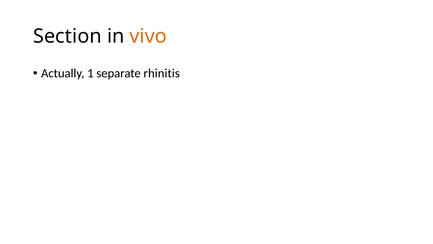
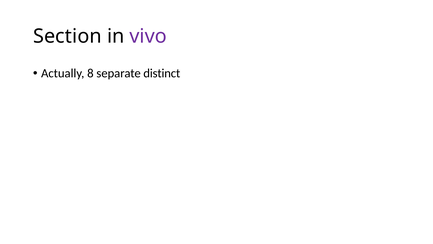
vivo colour: orange -> purple
1: 1 -> 8
rhinitis: rhinitis -> distinct
